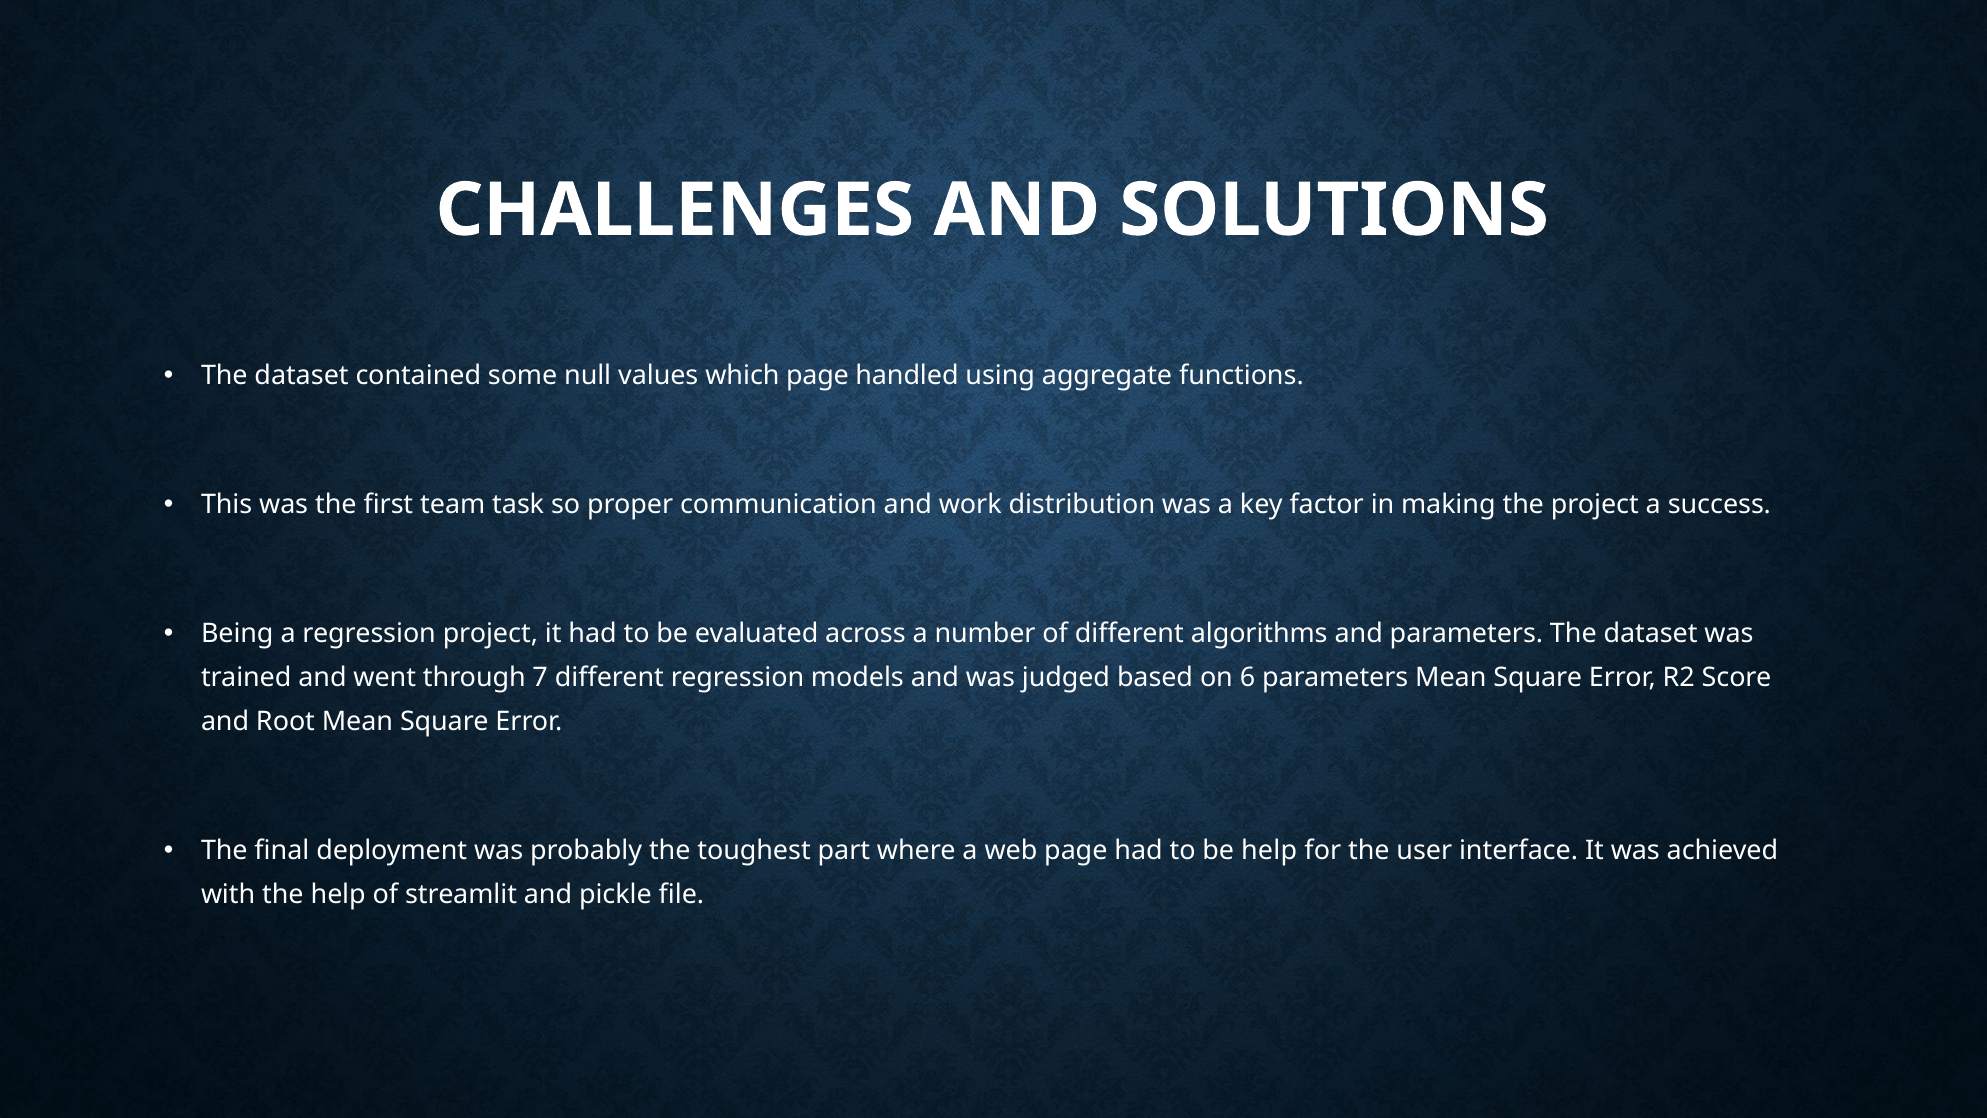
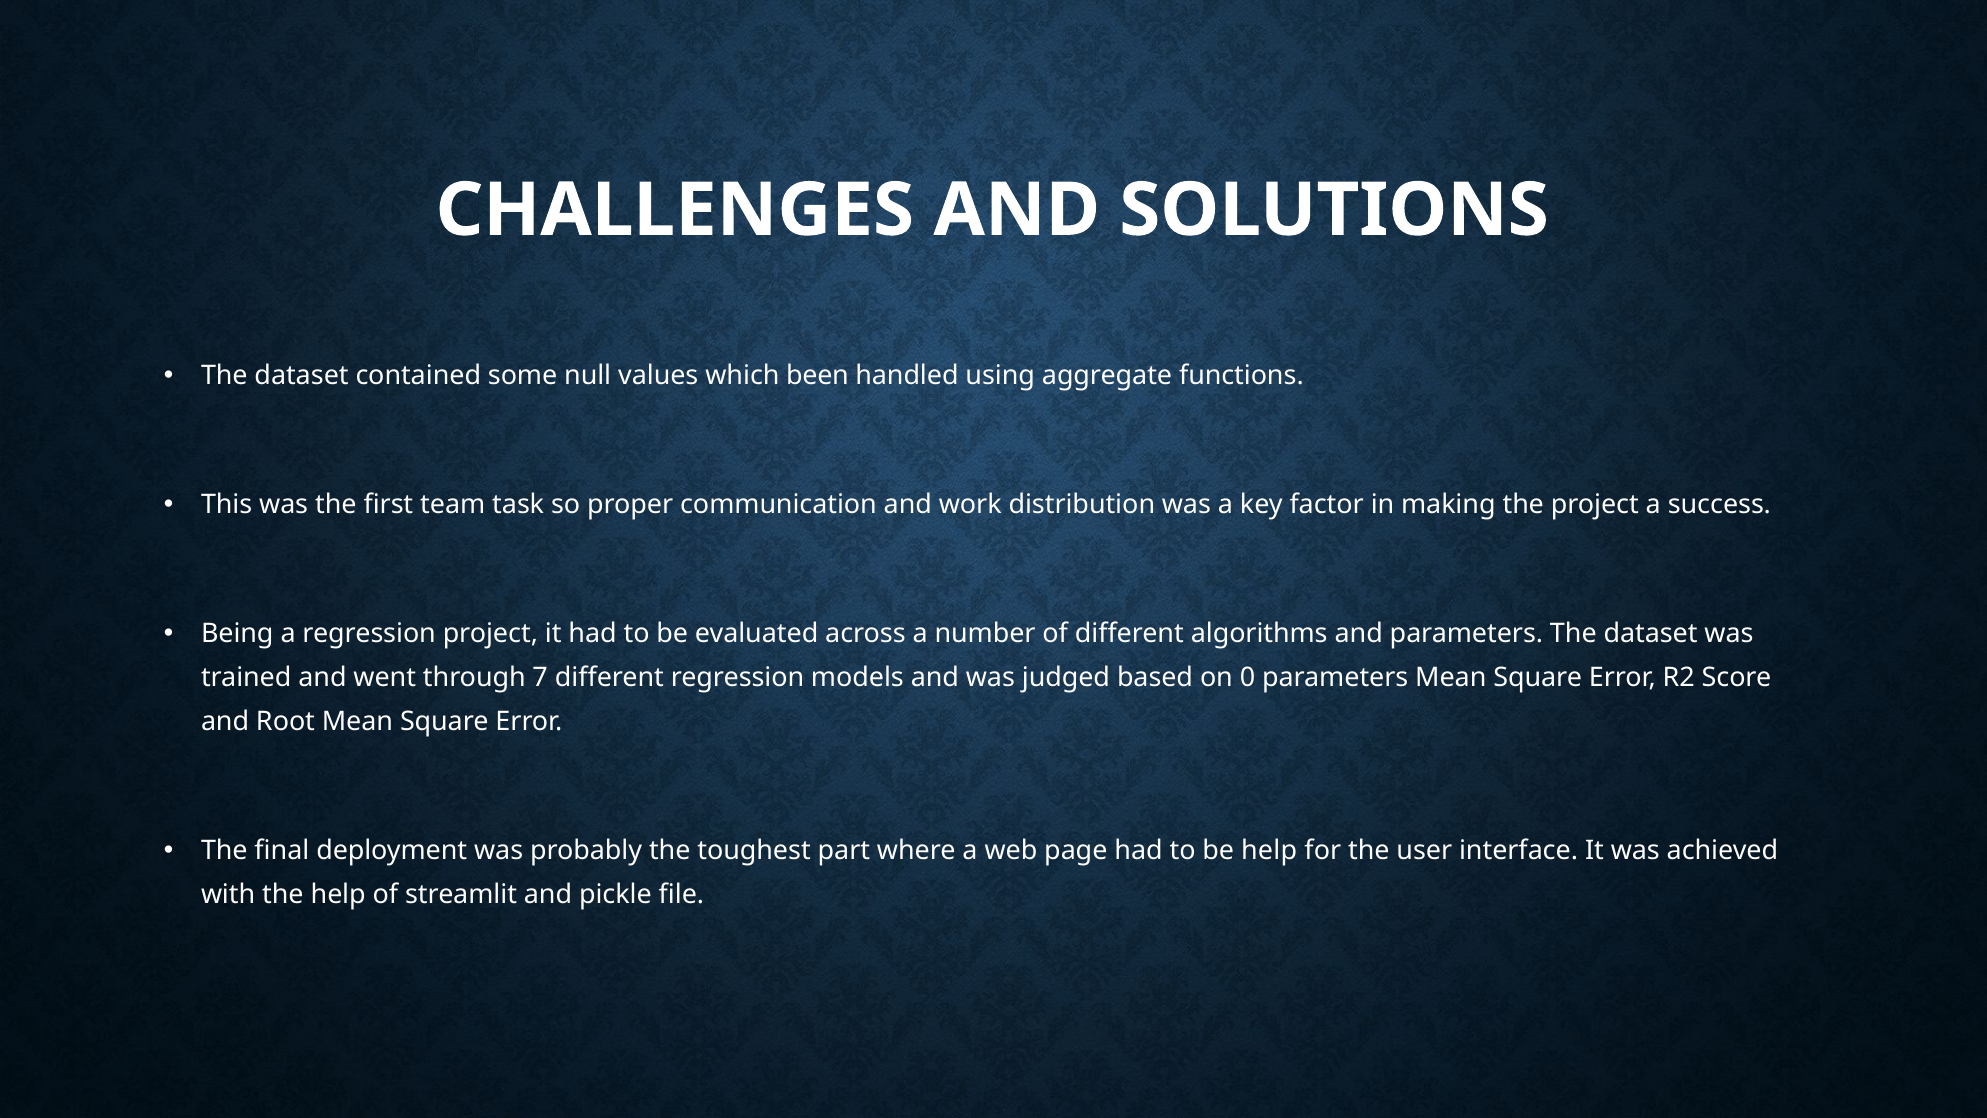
which page: page -> been
6: 6 -> 0
